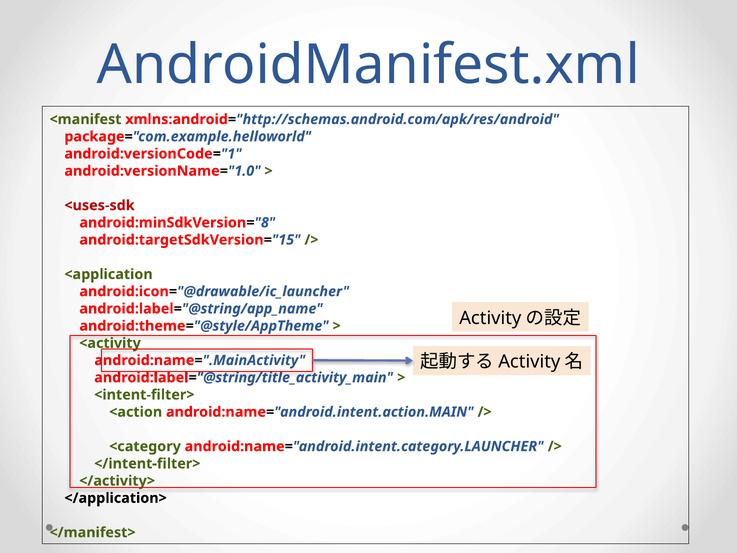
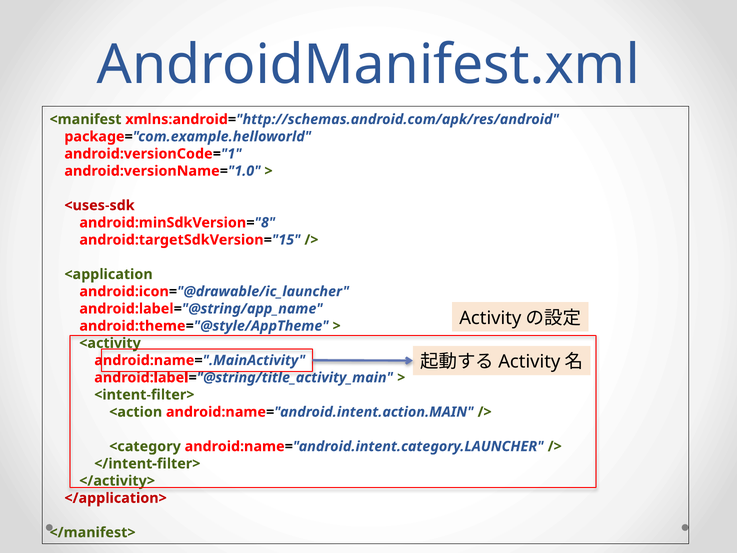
</application> colour: black -> red
